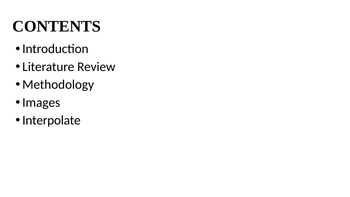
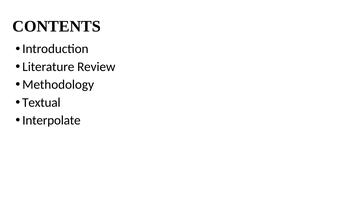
Images: Images -> Textual
